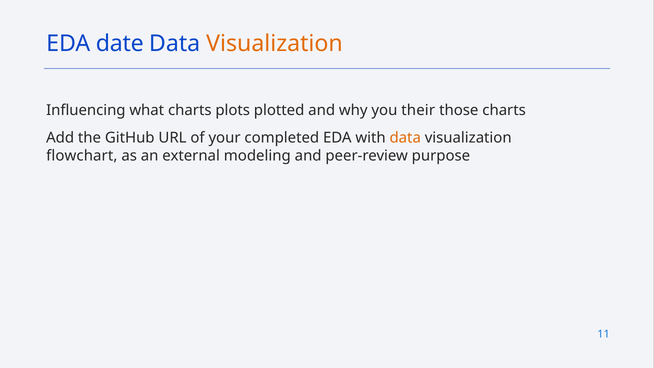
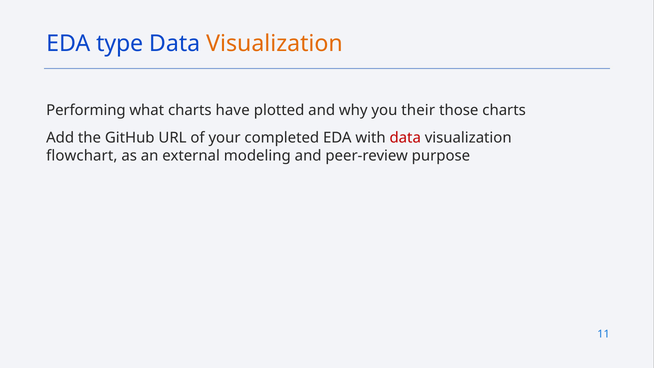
date: date -> type
Influencing: Influencing -> Performing
plots: plots -> have
data at (405, 138) colour: orange -> red
